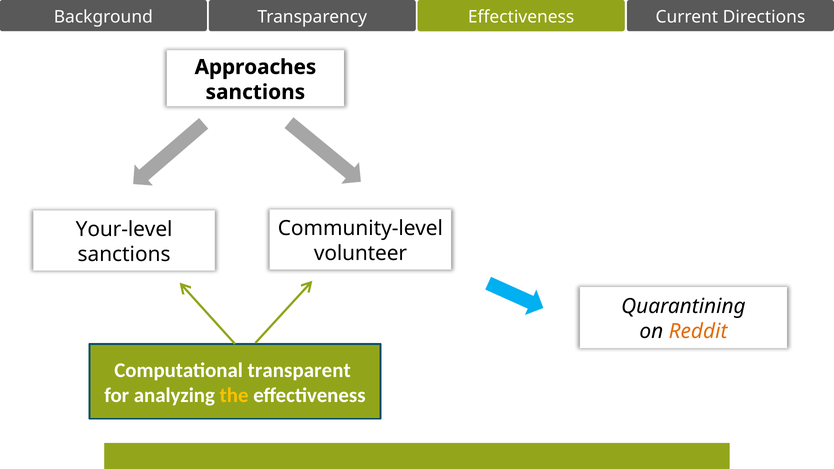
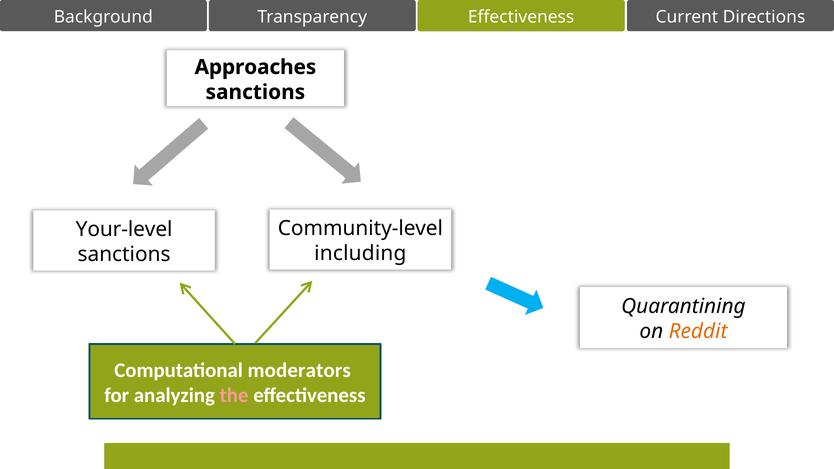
volunteer: volunteer -> including
transparent: transparent -> moderators
the colour: yellow -> pink
